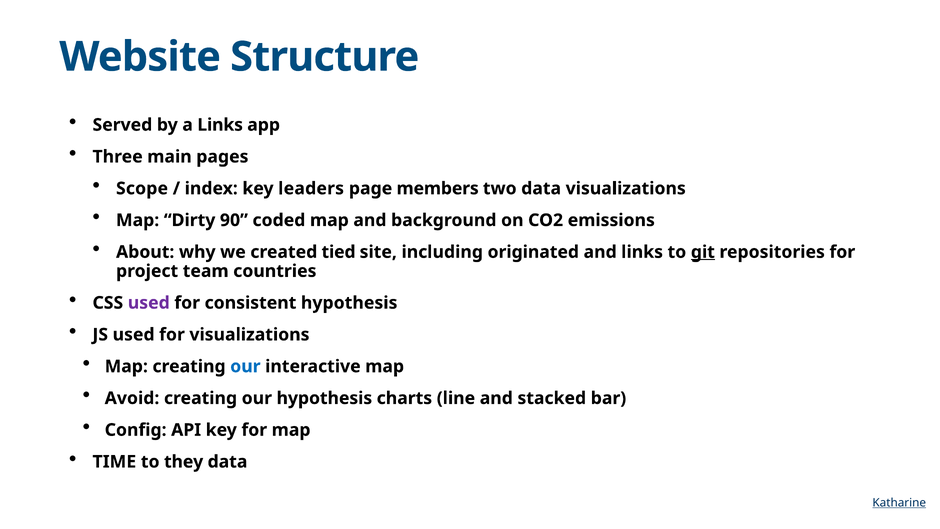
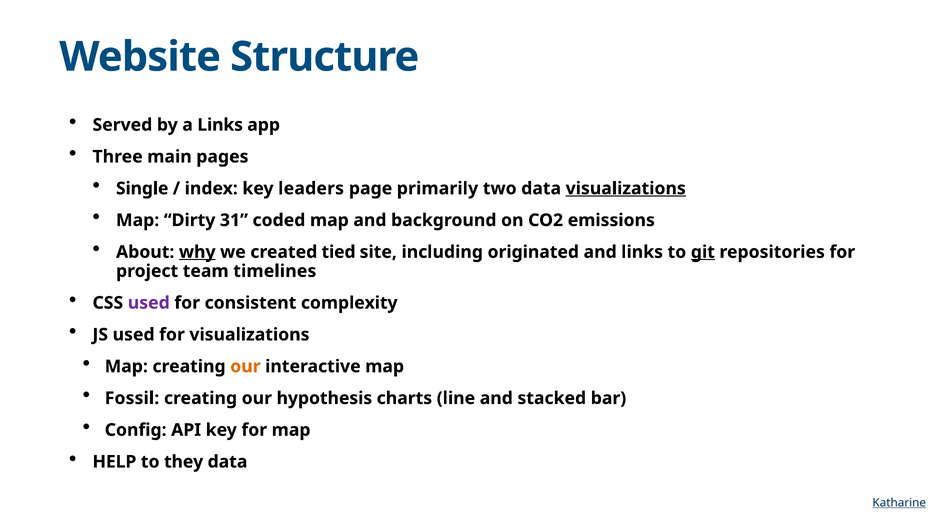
Scope: Scope -> Single
members: members -> primarily
visualizations at (626, 188) underline: none -> present
90: 90 -> 31
why underline: none -> present
countries: countries -> timelines
consistent hypothesis: hypothesis -> complexity
our at (245, 366) colour: blue -> orange
Avoid: Avoid -> Fossil
TIME: TIME -> HELP
